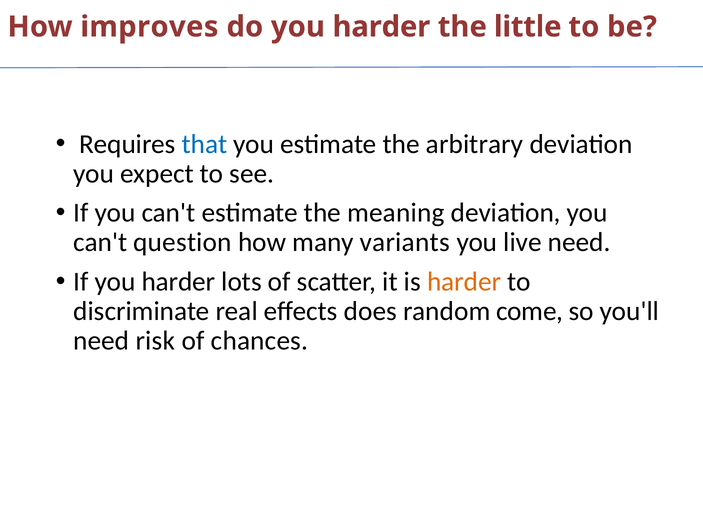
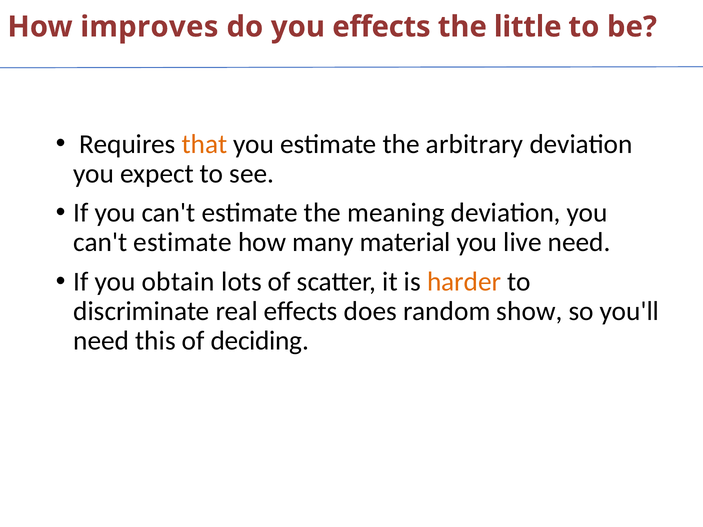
do you harder: harder -> effects
that colour: blue -> orange
question at (183, 242): question -> estimate
variants: variants -> material
If you harder: harder -> obtain
come: come -> show
risk: risk -> this
chances: chances -> deciding
